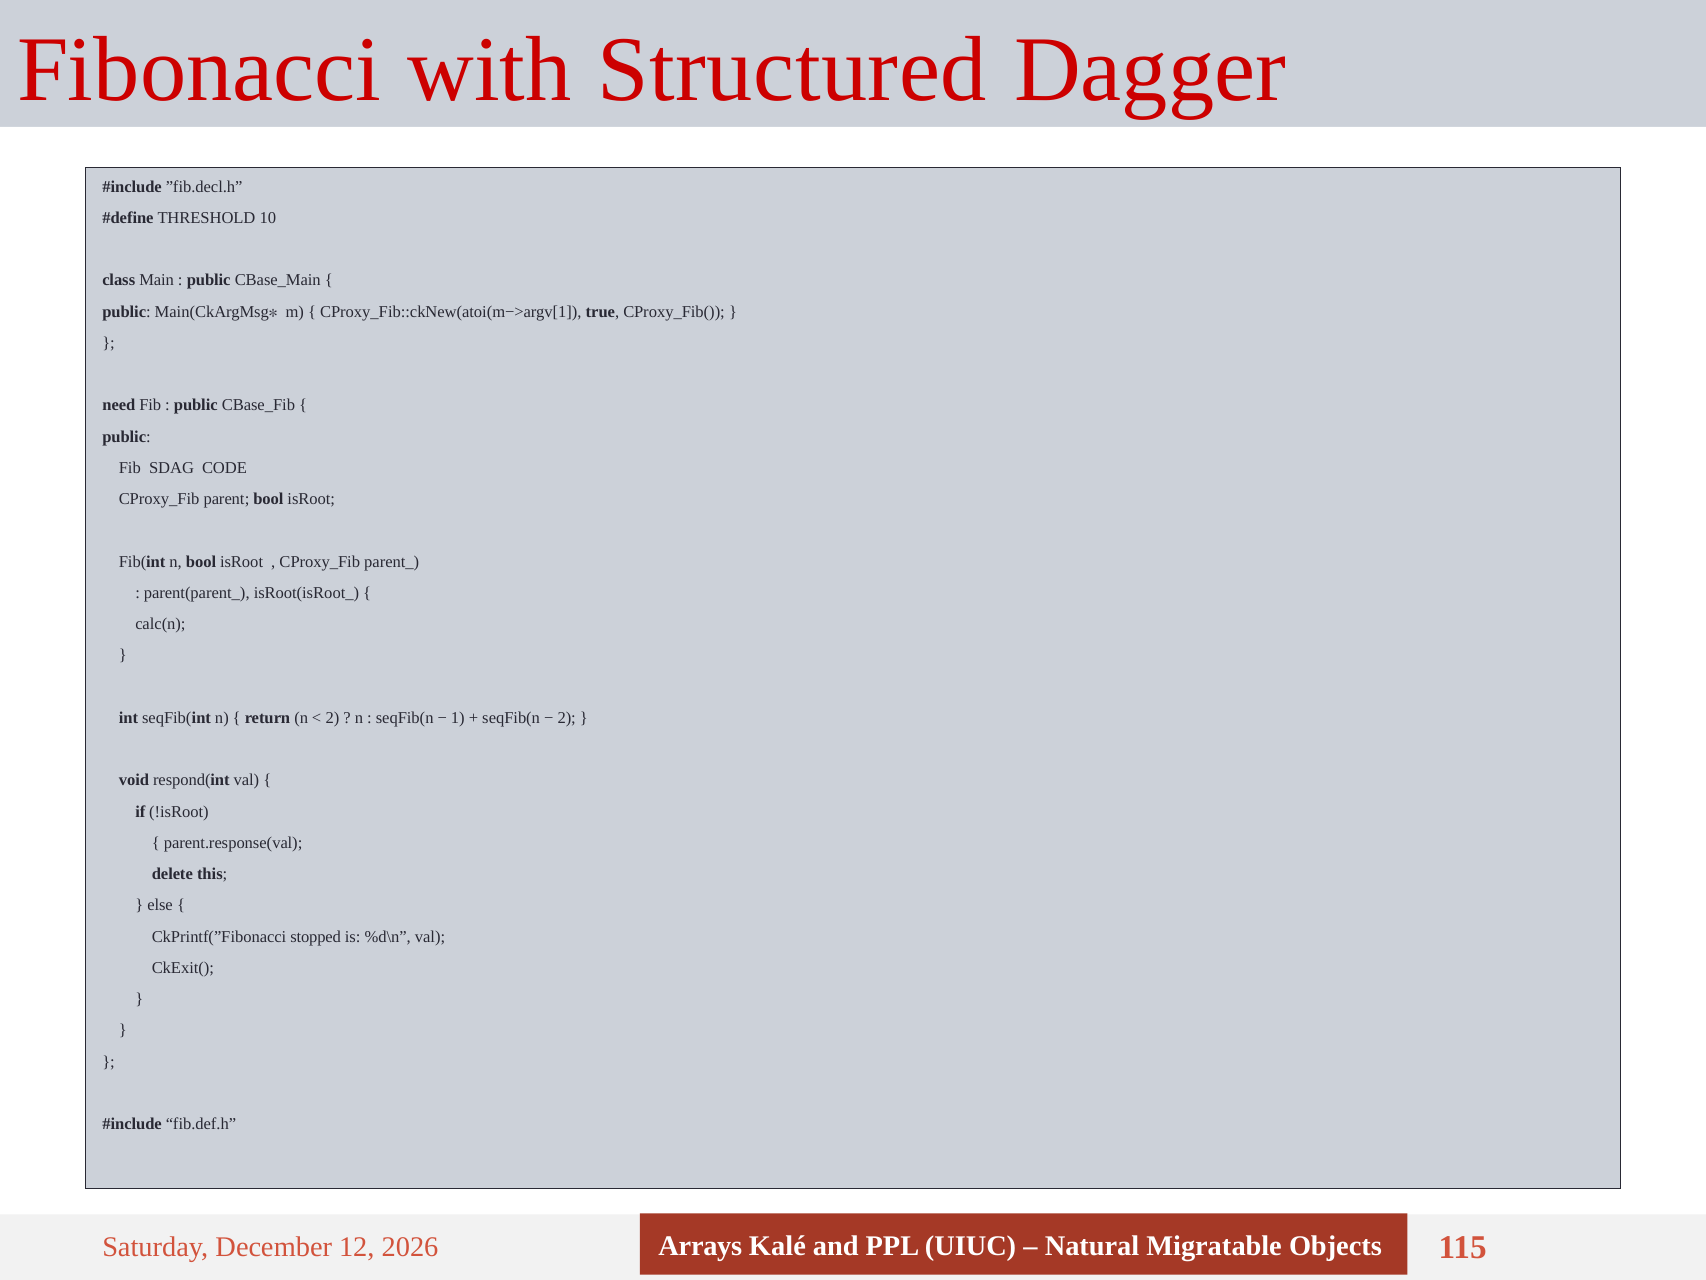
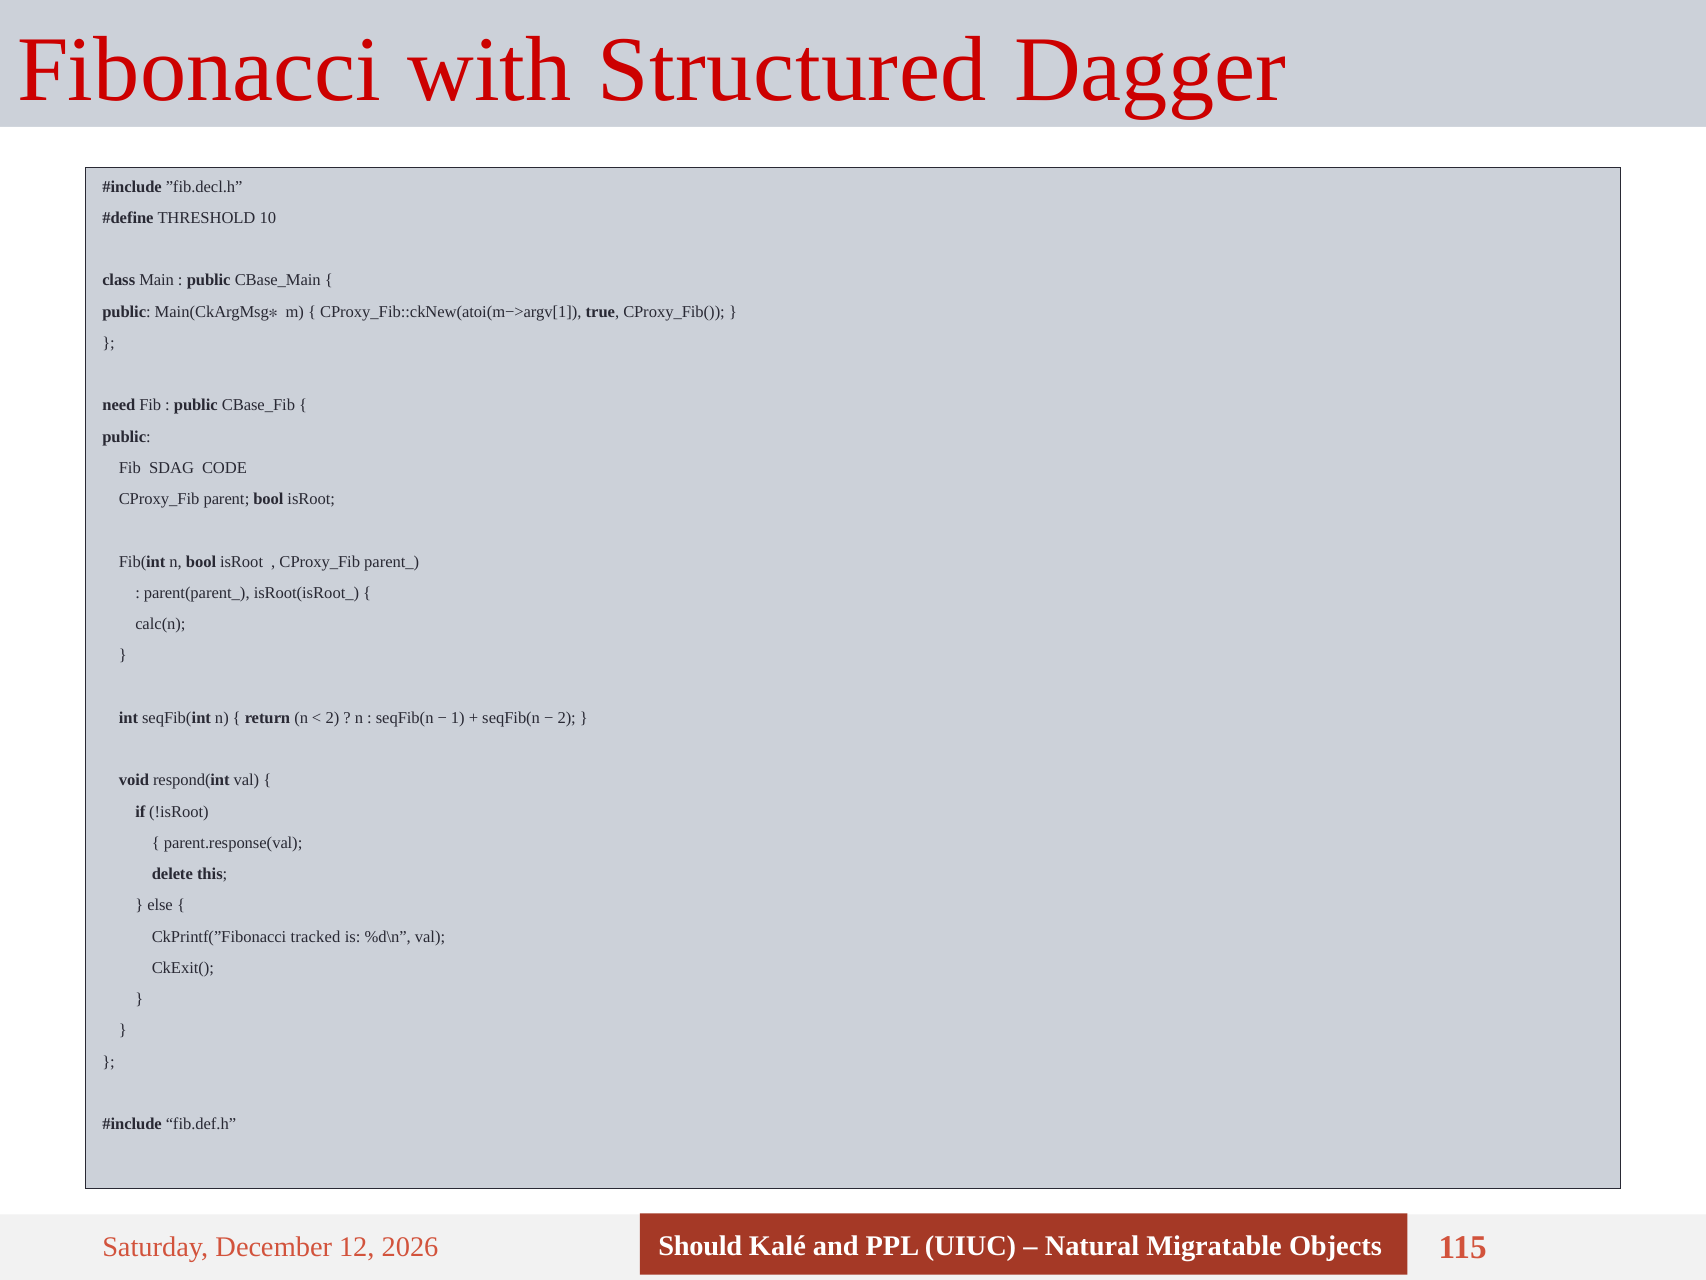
stopped: stopped -> tracked
Arrays: Arrays -> Should
